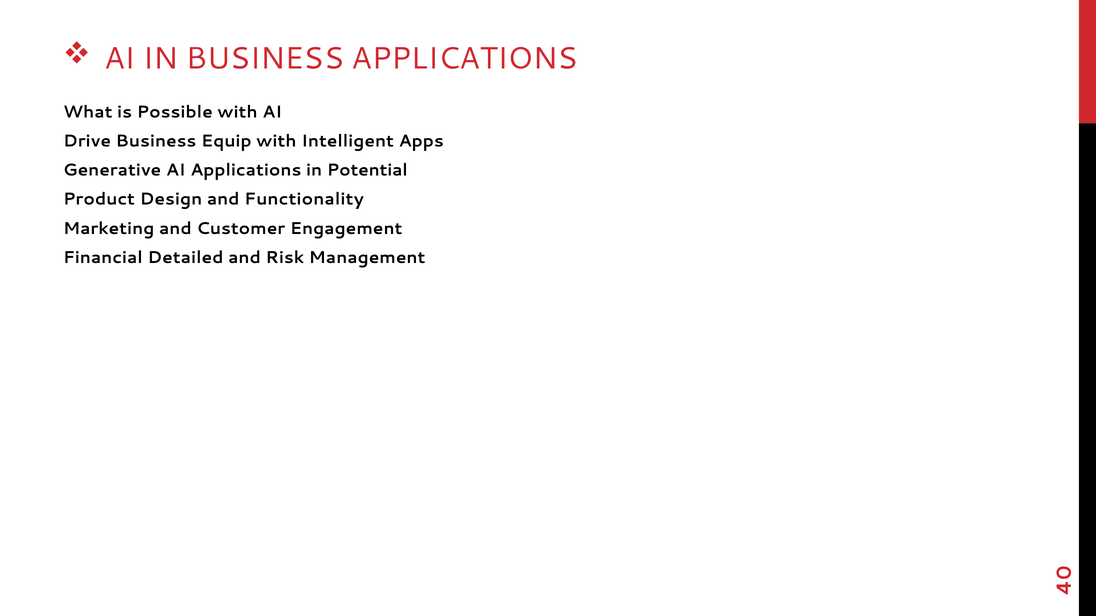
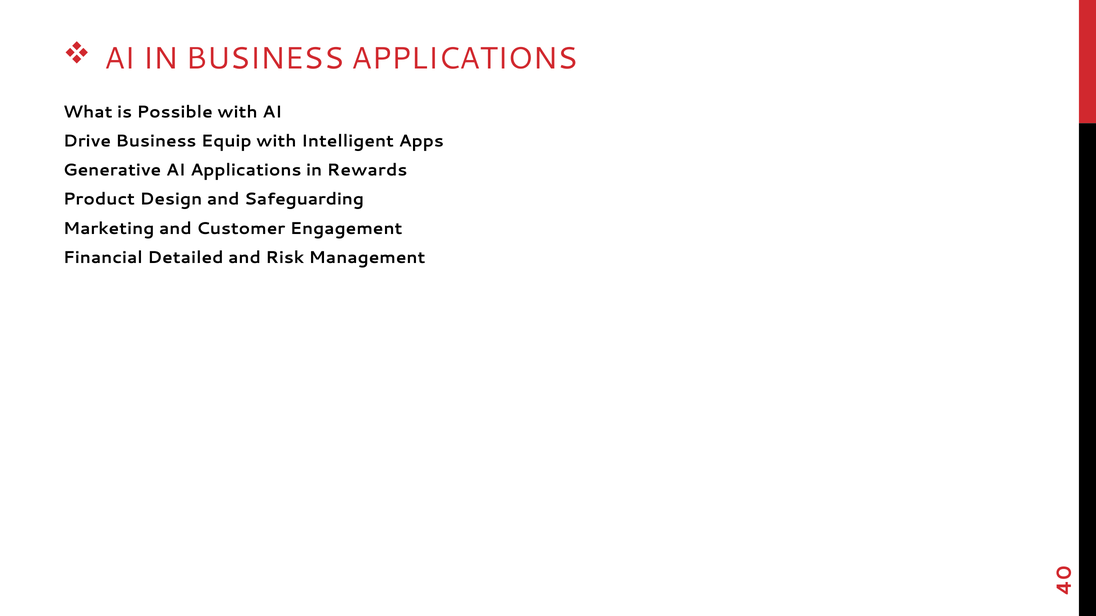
Potential: Potential -> Rewards
Functionality: Functionality -> Safeguarding
